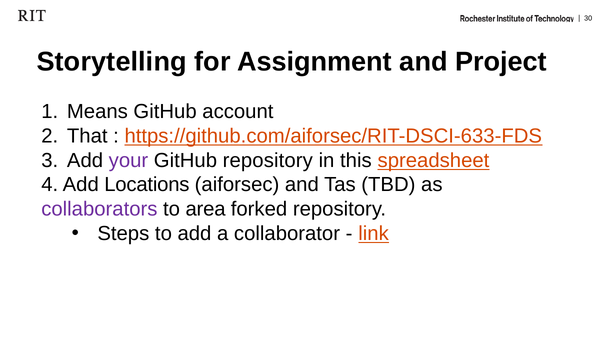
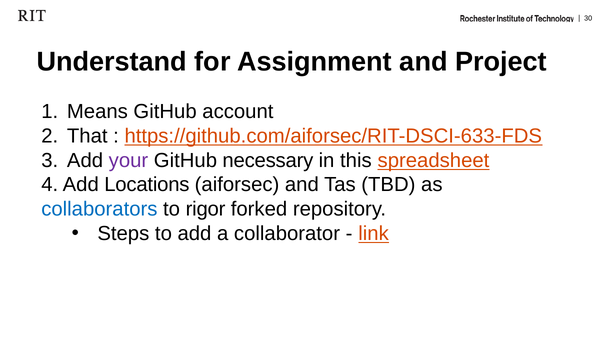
Storytelling: Storytelling -> Understand
GitHub repository: repository -> necessary
collaborators colour: purple -> blue
area: area -> rigor
